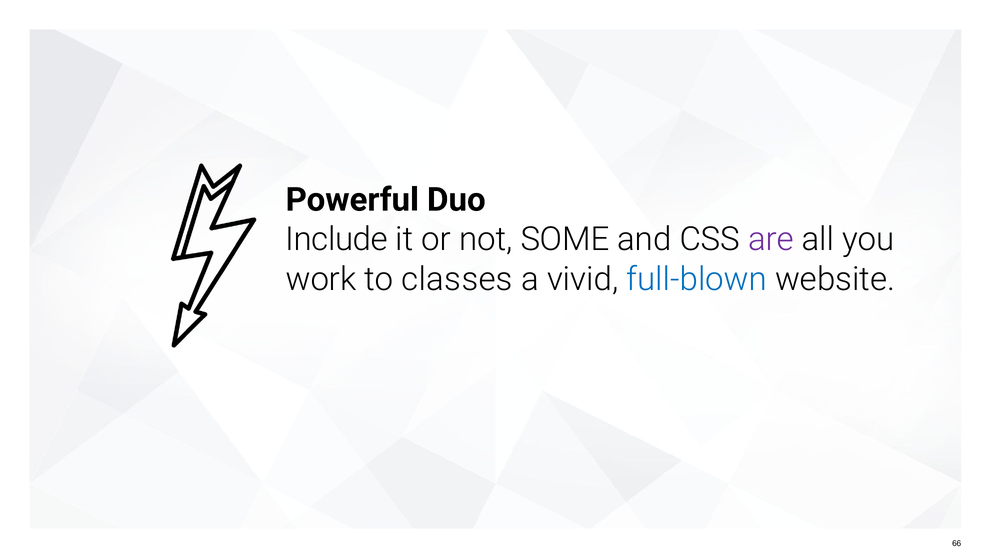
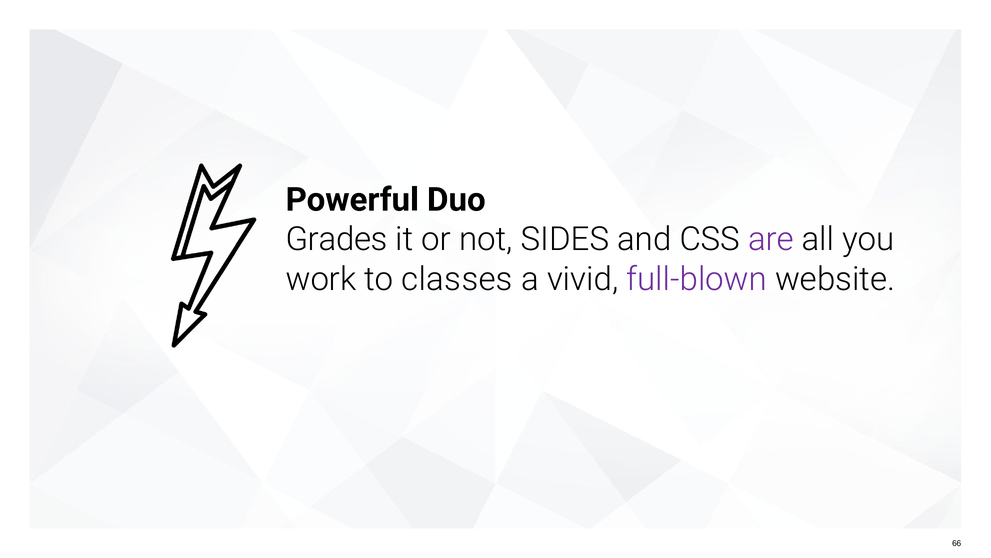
Include: Include -> Grades
SOME: SOME -> SIDES
full-blown colour: blue -> purple
